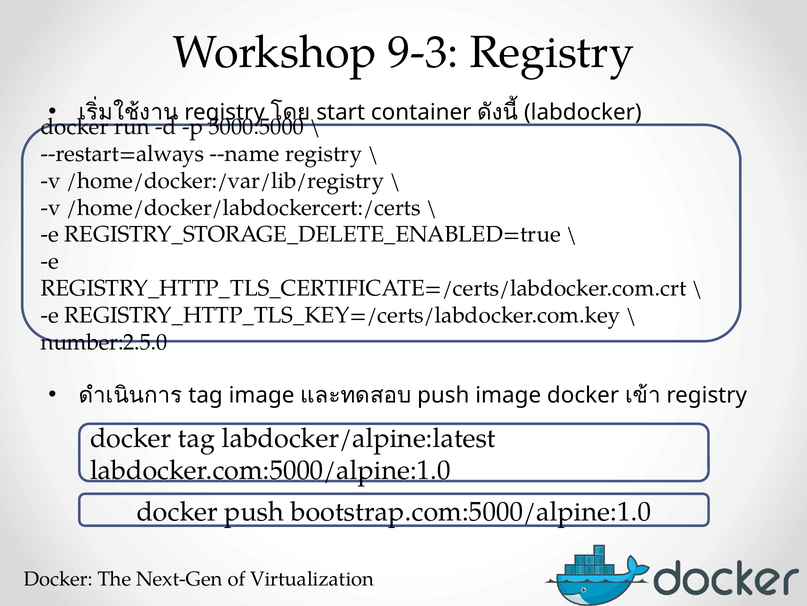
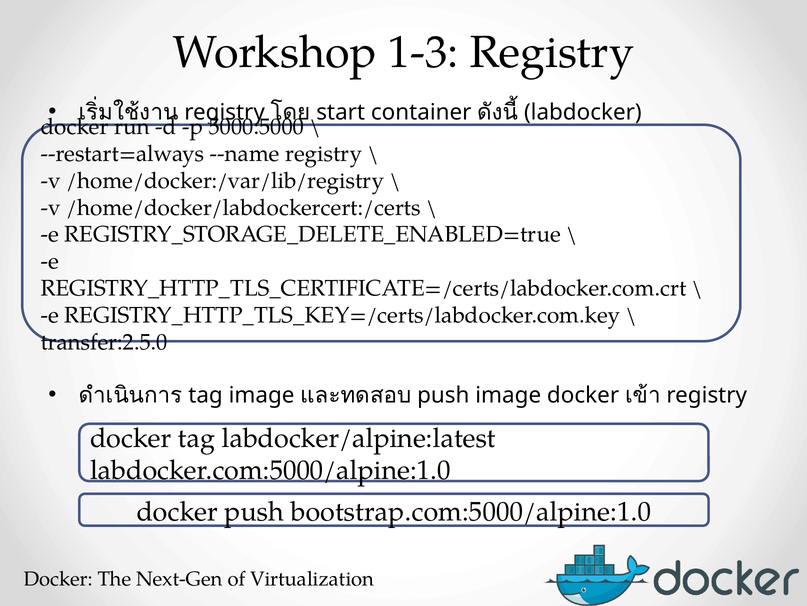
9-3: 9-3 -> 1-3
number:2.5.0: number:2.5.0 -> transfer:2.5.0
